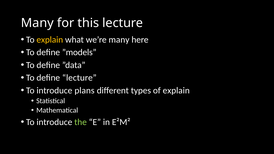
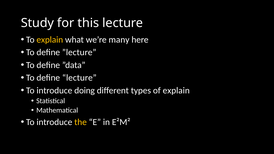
Many at (37, 23): Many -> Study
”models: ”models -> ”lecture
plans: plans -> doing
the colour: light green -> yellow
